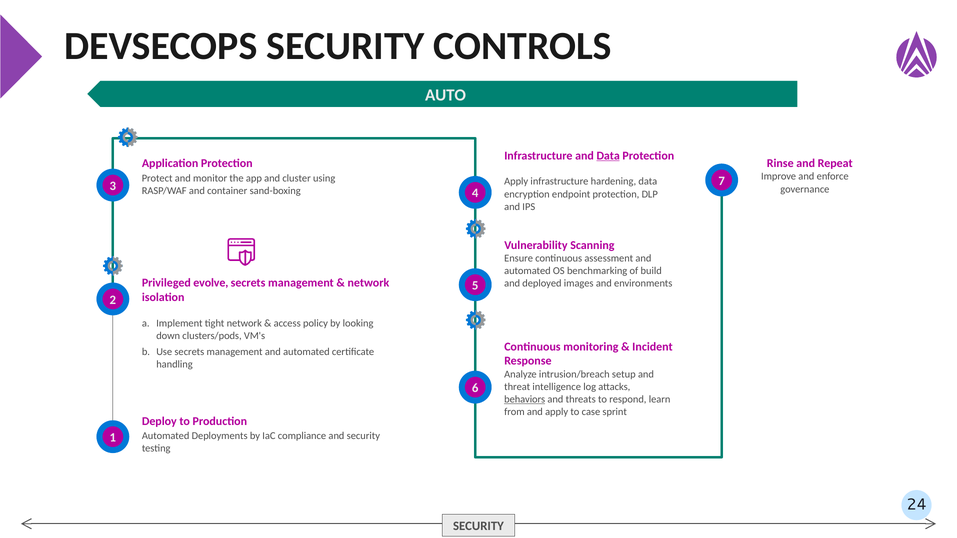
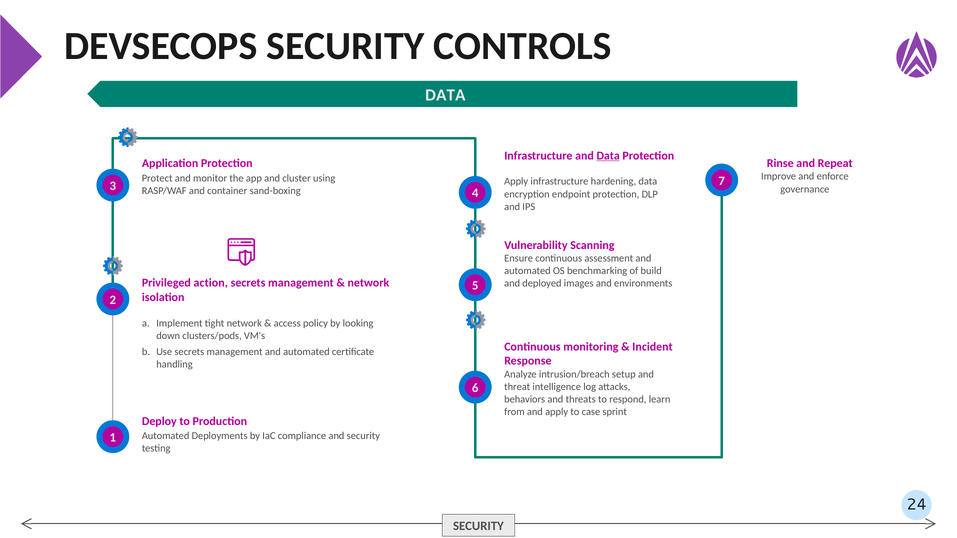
AUTO at (446, 95): AUTO -> DATA
evolve: evolve -> action
behaviors underline: present -> none
